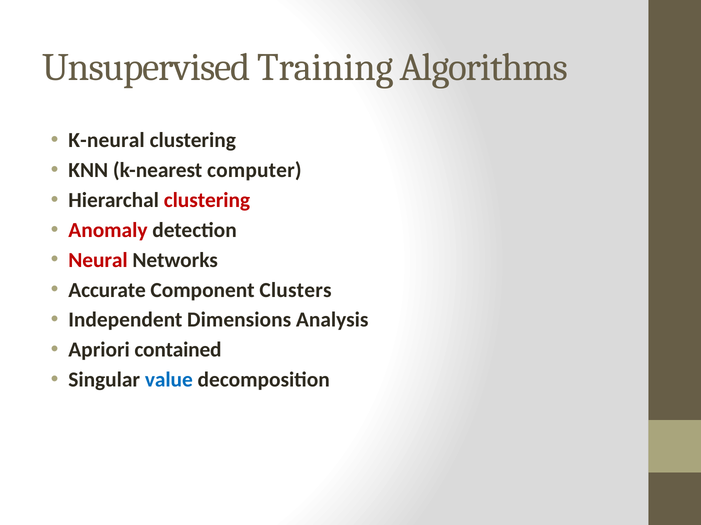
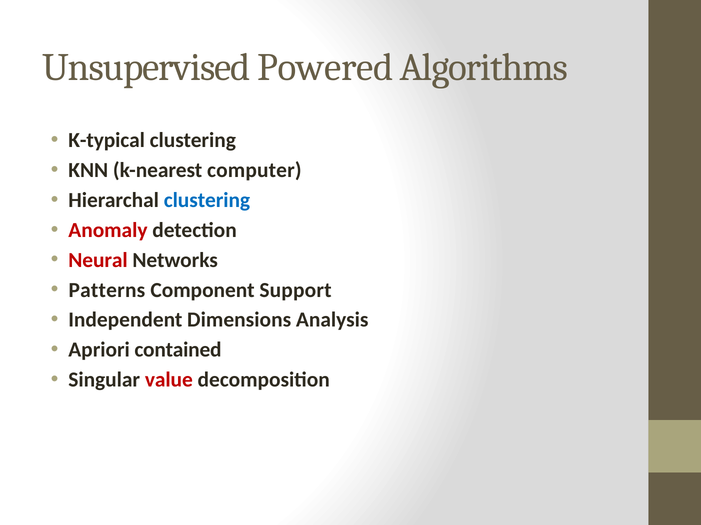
Training: Training -> Powered
K-neural: K-neural -> K-typical
clustering at (207, 200) colour: red -> blue
Accurate: Accurate -> Patterns
Clusters: Clusters -> Support
value colour: blue -> red
